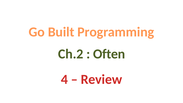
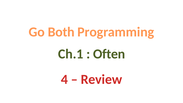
Built: Built -> Both
Ch.2: Ch.2 -> Ch.1
